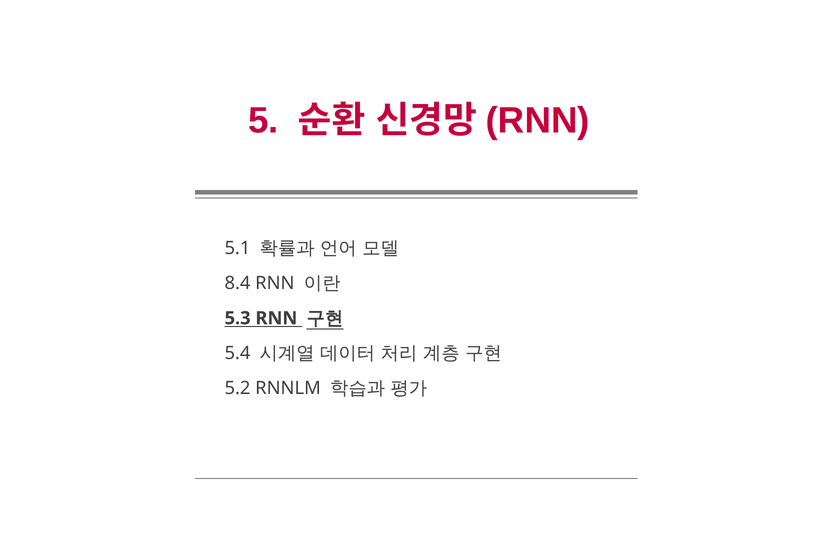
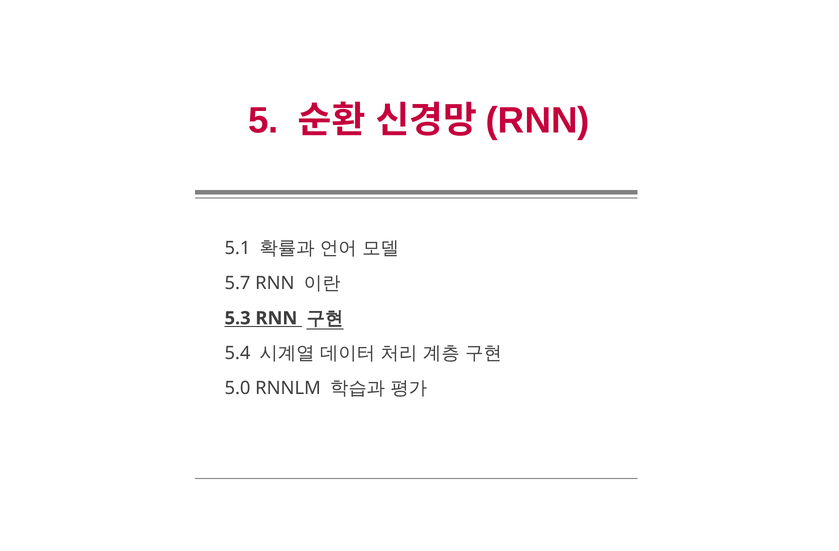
8.4: 8.4 -> 5.7
5.2: 5.2 -> 5.0
